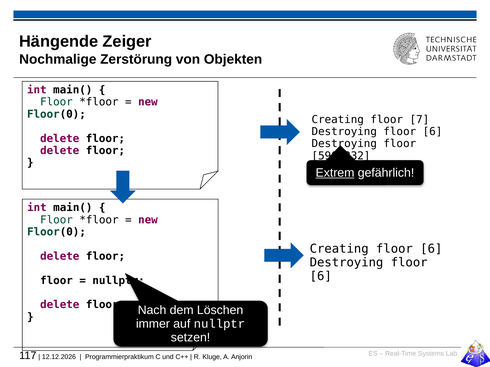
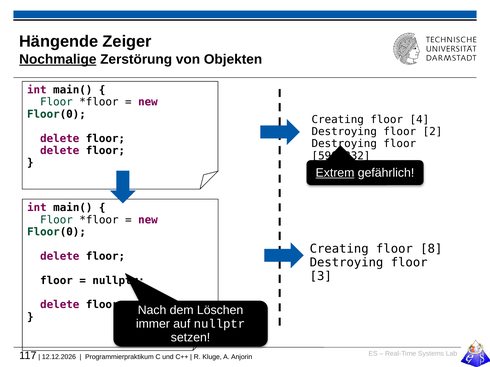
Nochmalige underline: none -> present
7: 7 -> 4
6 at (433, 132): 6 -> 2
Creating floor 6: 6 -> 8
6 at (321, 277): 6 -> 3
